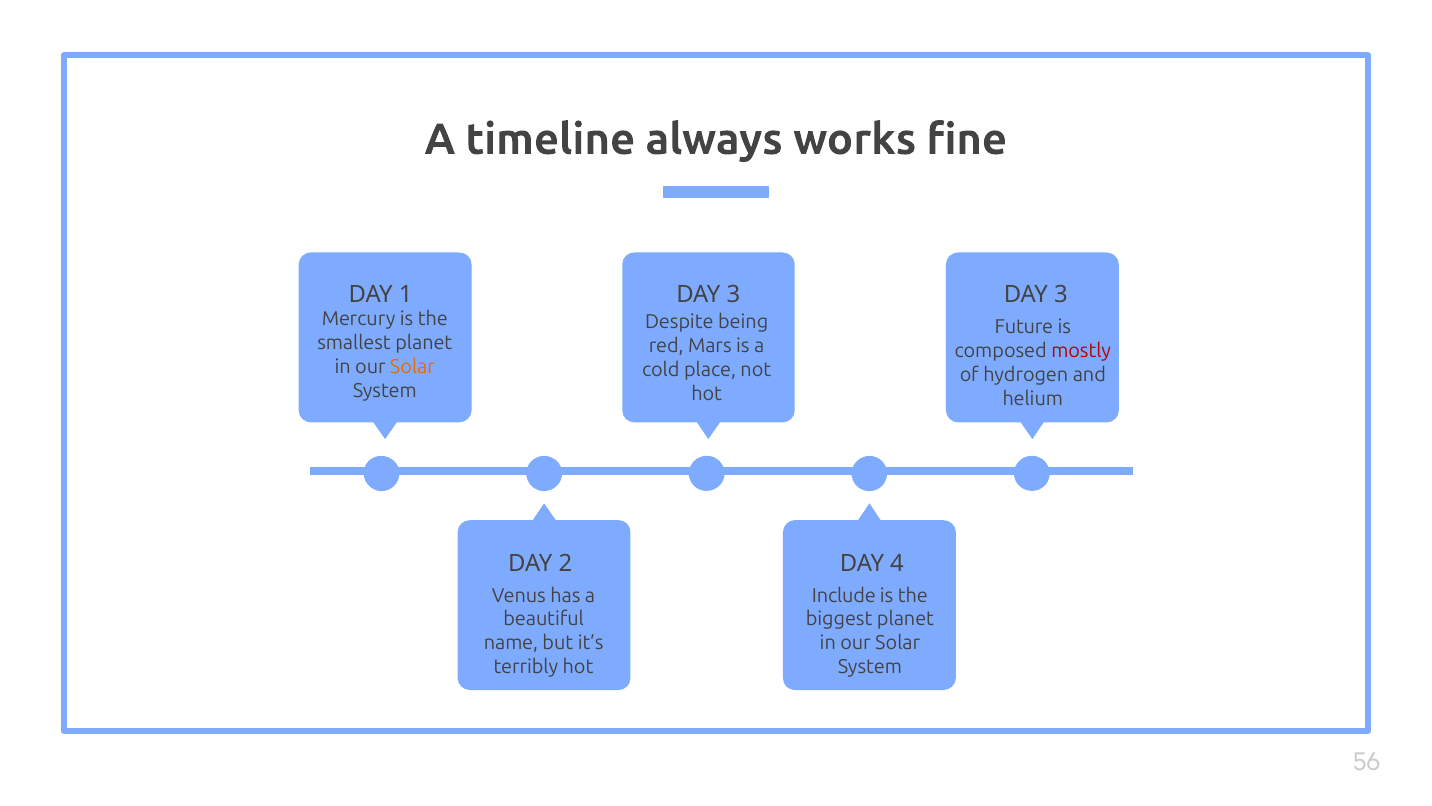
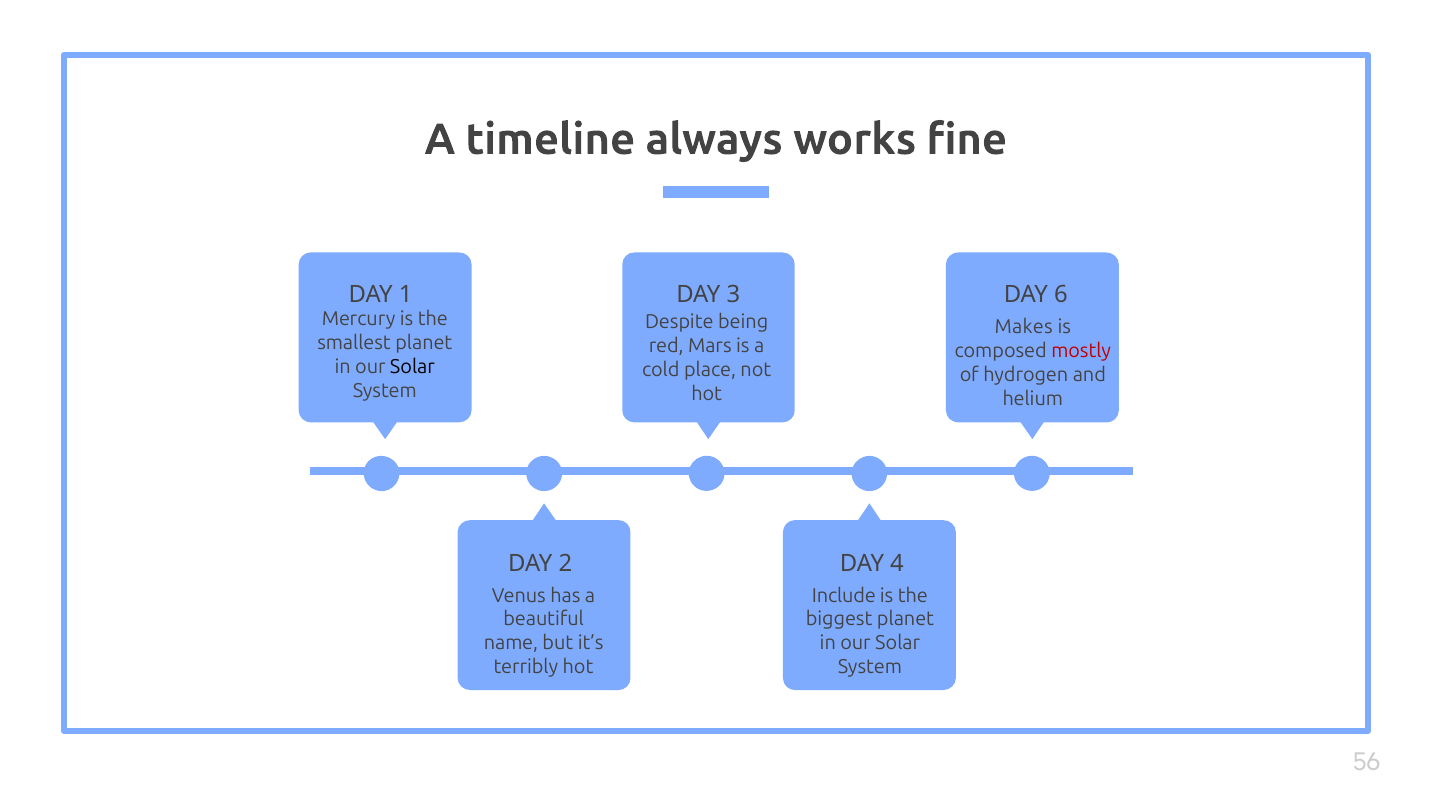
3 at (1061, 295): 3 -> 6
Future: Future -> Makes
Solar at (412, 367) colour: orange -> black
